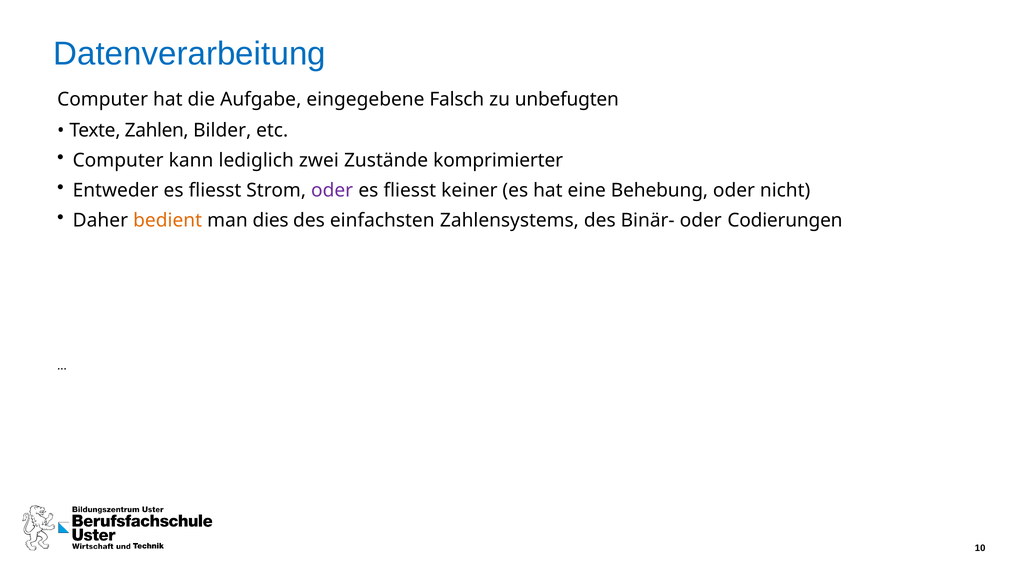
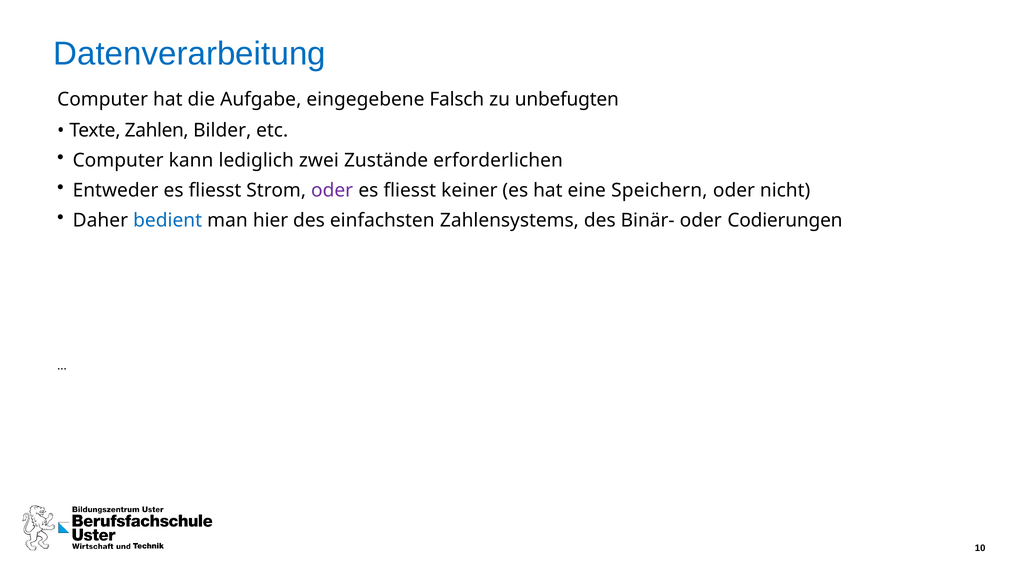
komprimierter: komprimierter -> erforderlichen
Behebung: Behebung -> Speichern
bedient colour: orange -> blue
dies: dies -> hier
